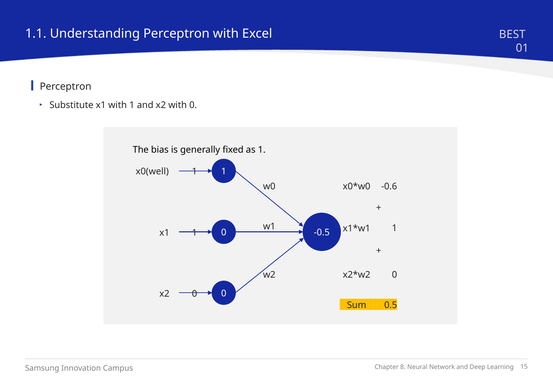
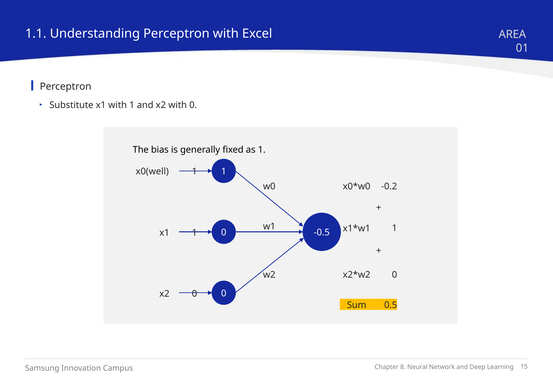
BEST: BEST -> AREA
-0.6: -0.6 -> -0.2
